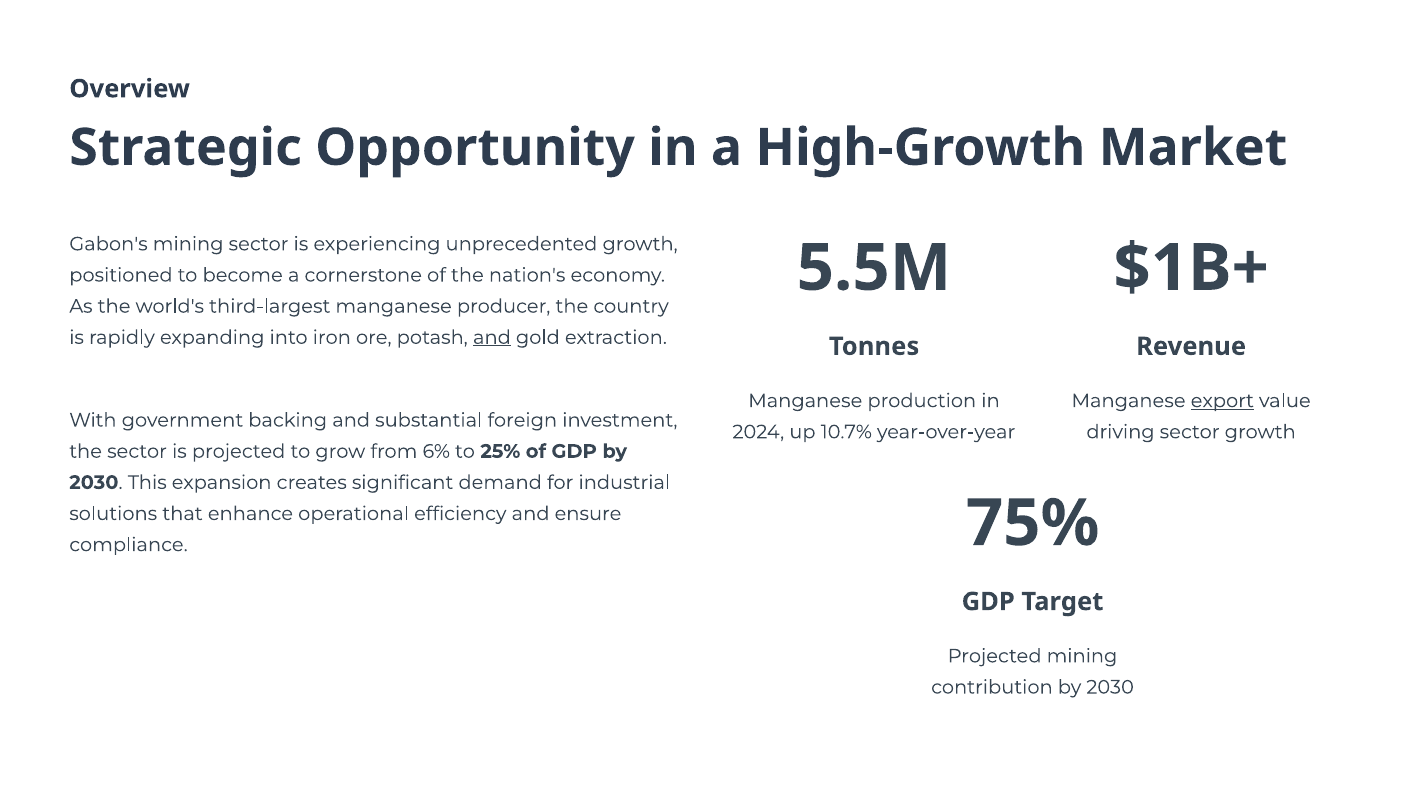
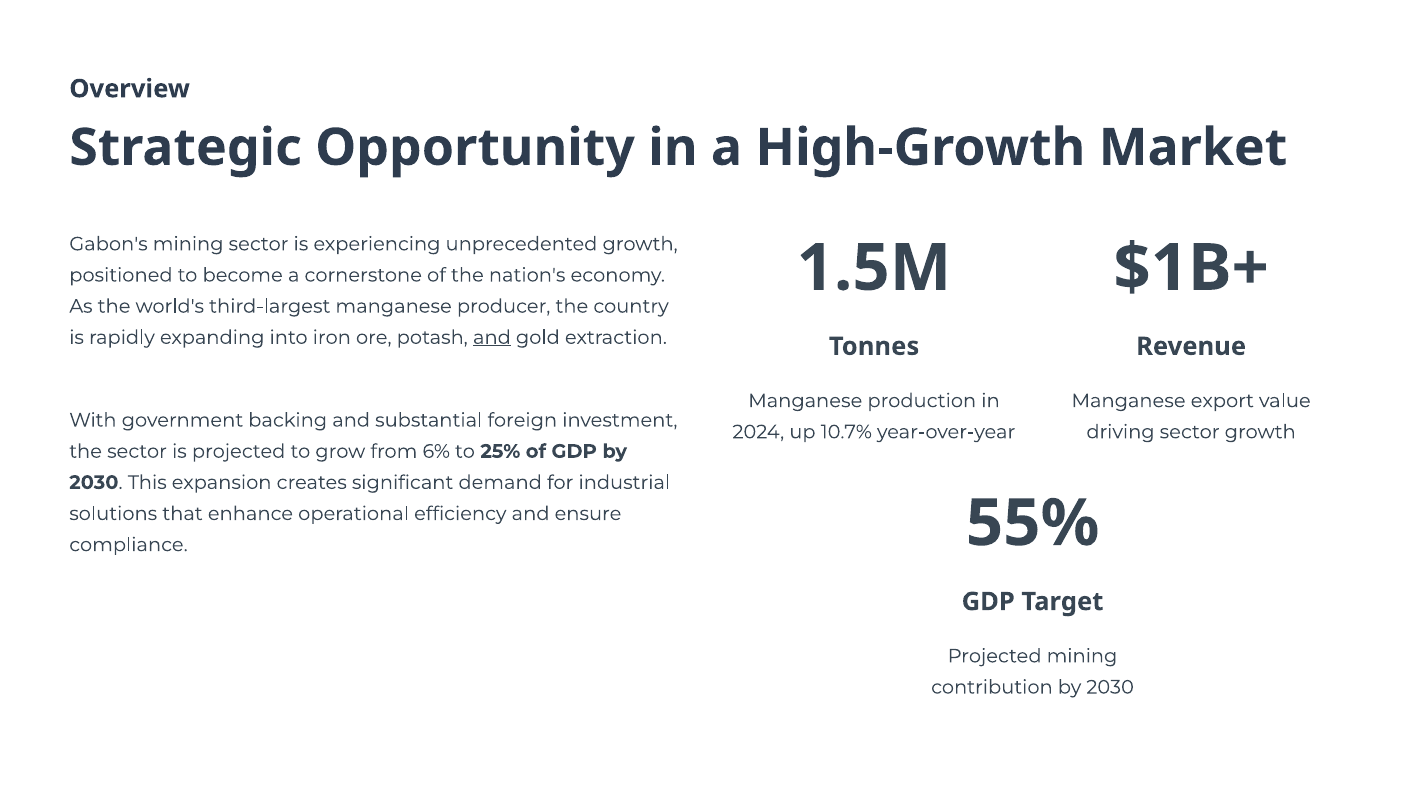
5.5M: 5.5M -> 1.5M
export underline: present -> none
75%: 75% -> 55%
